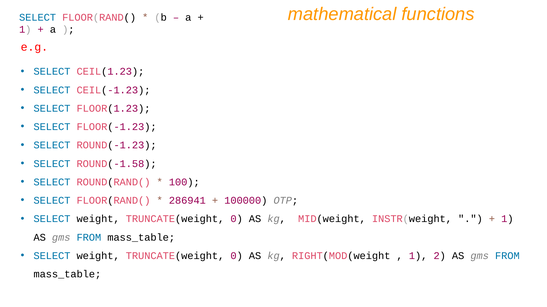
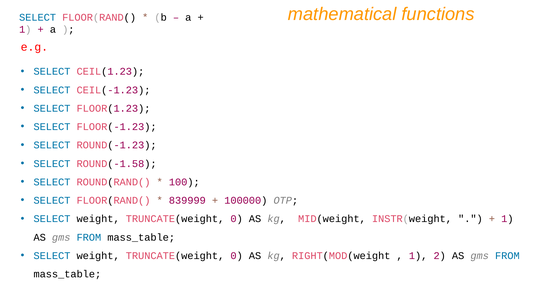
286941: 286941 -> 839999
